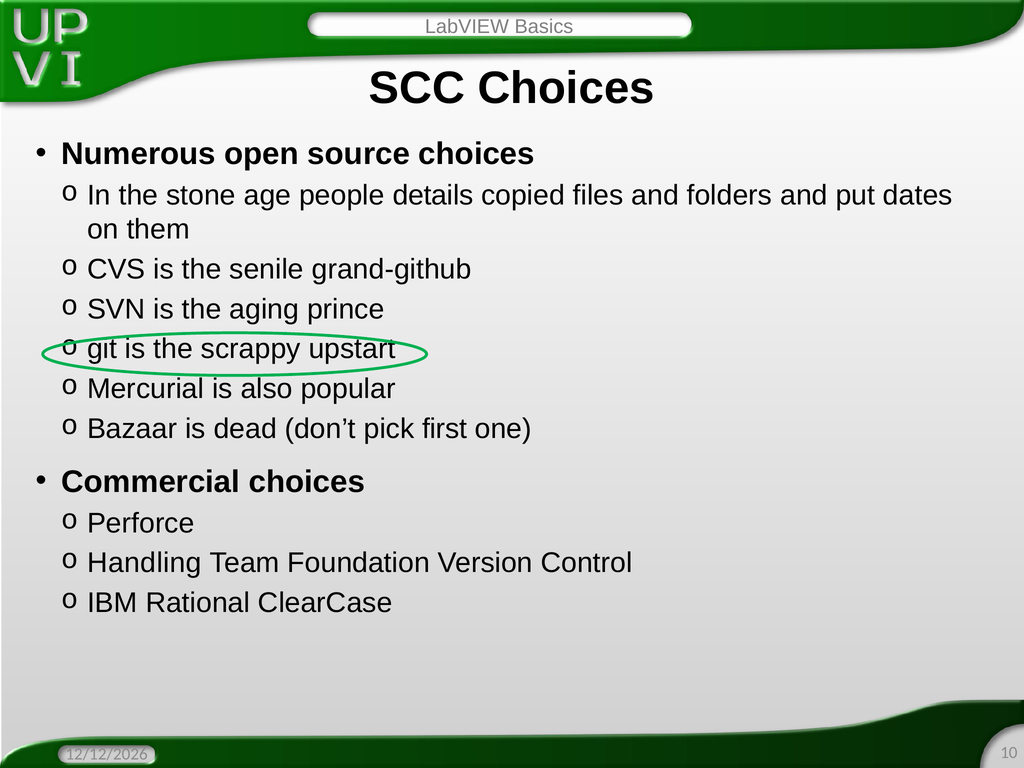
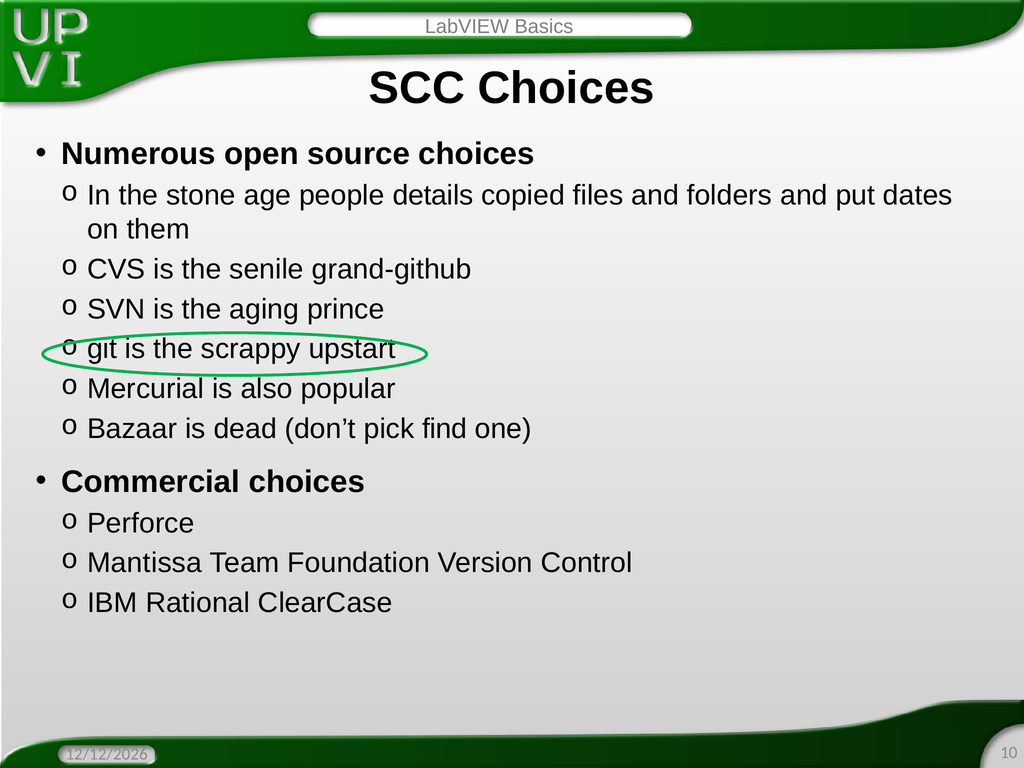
first: first -> find
Handling: Handling -> Mantissa
